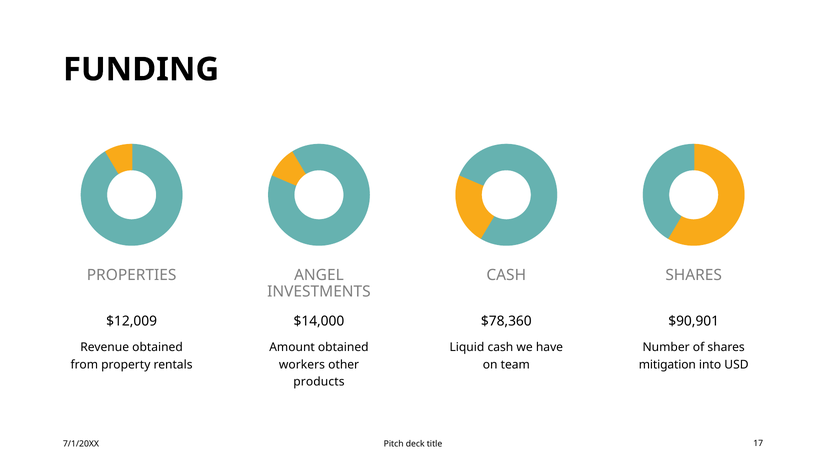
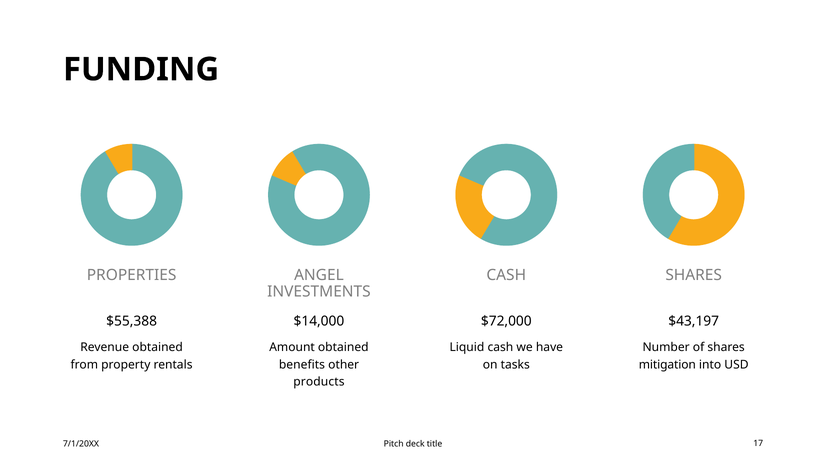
$12,009: $12,009 -> $55,388
$78,360: $78,360 -> $72,000
$90,901: $90,901 -> $43,197
workers: workers -> benefits
team: team -> tasks
